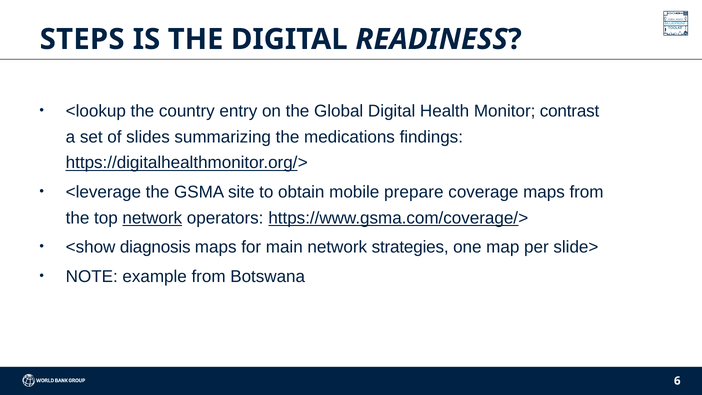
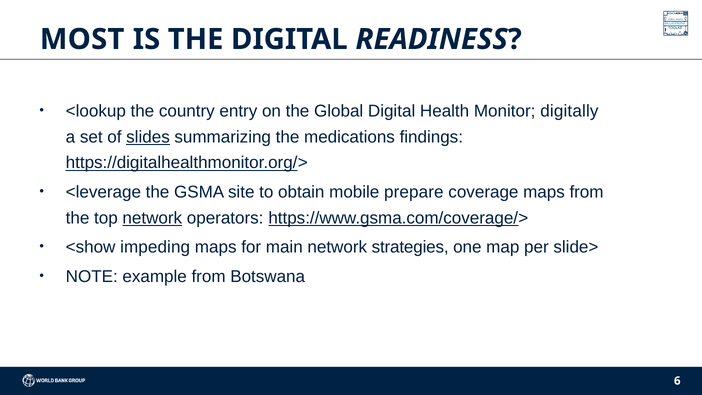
STEPS: STEPS -> MOST
contrast: contrast -> digitally
slides underline: none -> present
diagnosis: diagnosis -> impeding
